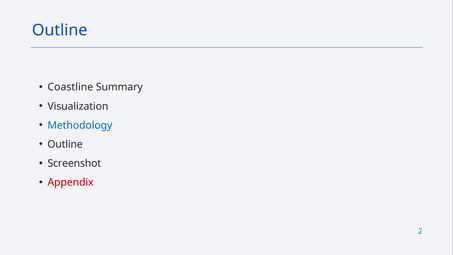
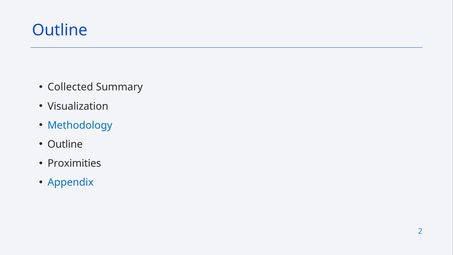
Coastline: Coastline -> Collected
Screenshot: Screenshot -> Proximities
Appendix colour: red -> blue
